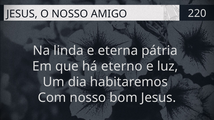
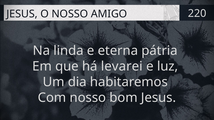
eterno: eterno -> levarei
